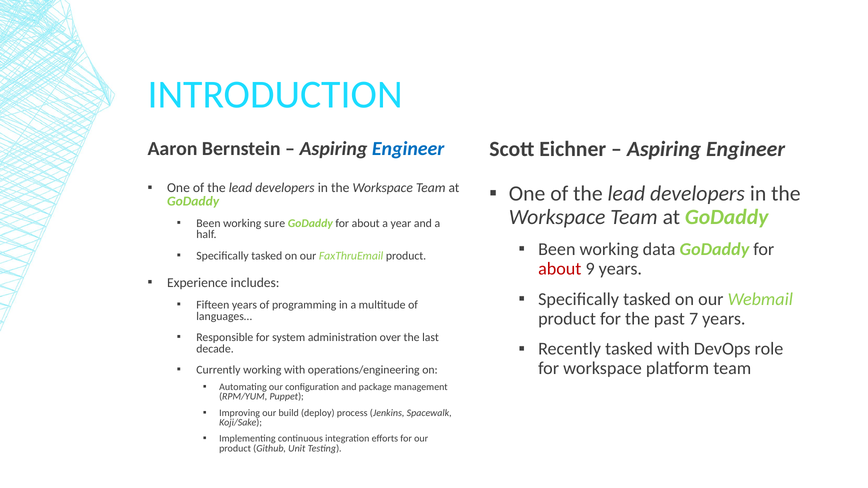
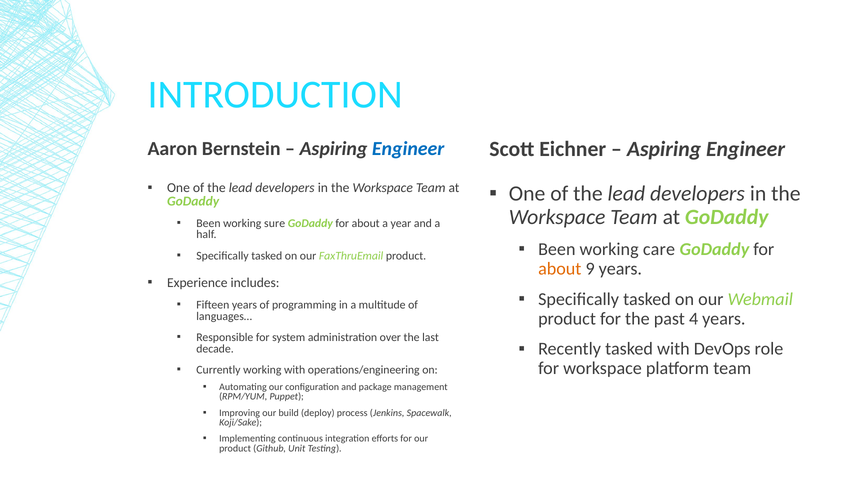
data: data -> care
about at (560, 269) colour: red -> orange
7: 7 -> 4
